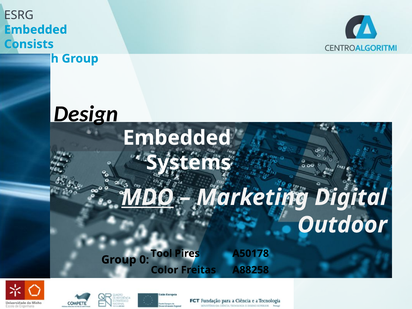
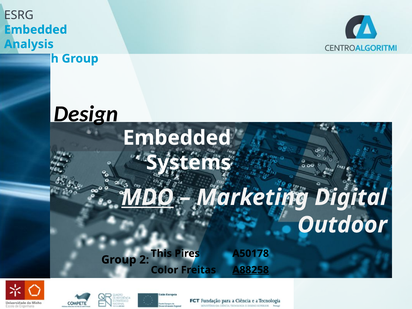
Consists: Consists -> Analysis
Tool: Tool -> This
0: 0 -> 2
A88258 underline: none -> present
